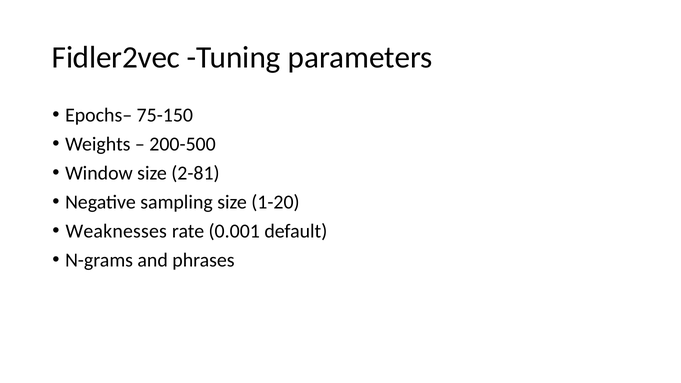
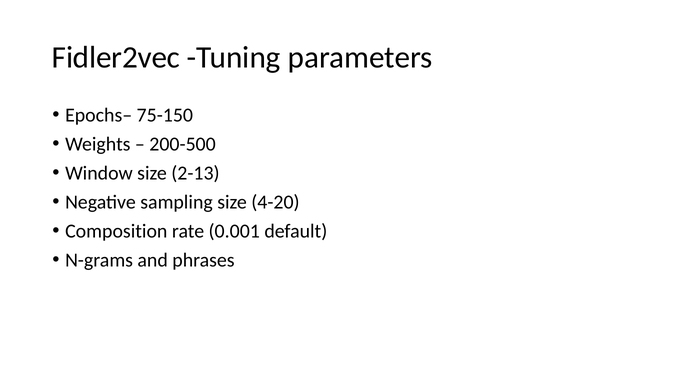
2-81: 2-81 -> 2-13
1-20: 1-20 -> 4-20
Weaknesses: Weaknesses -> Composition
